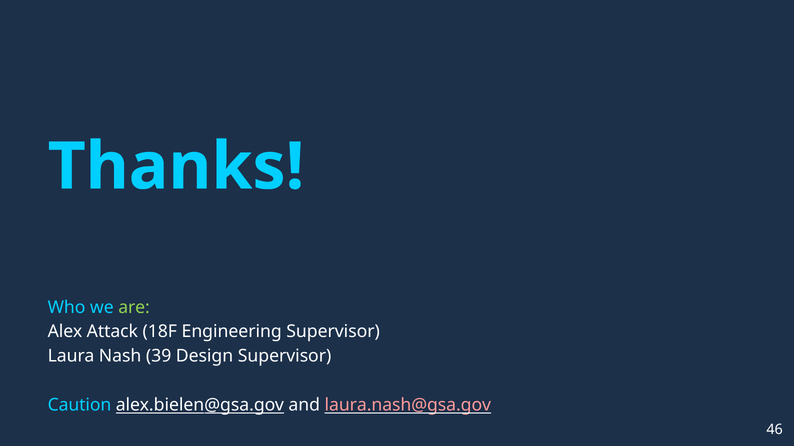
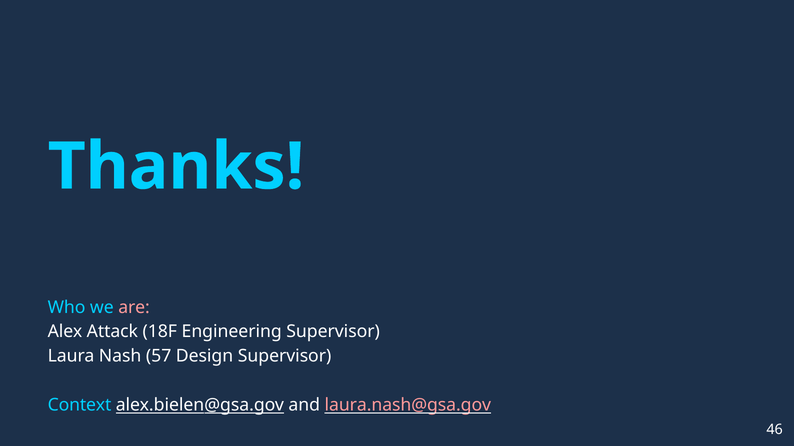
are colour: light green -> pink
39: 39 -> 57
Caution: Caution -> Context
